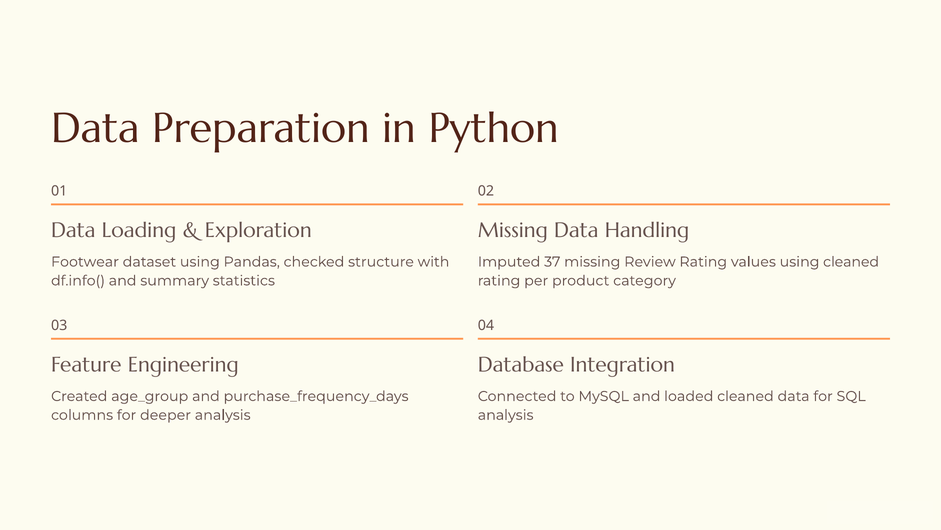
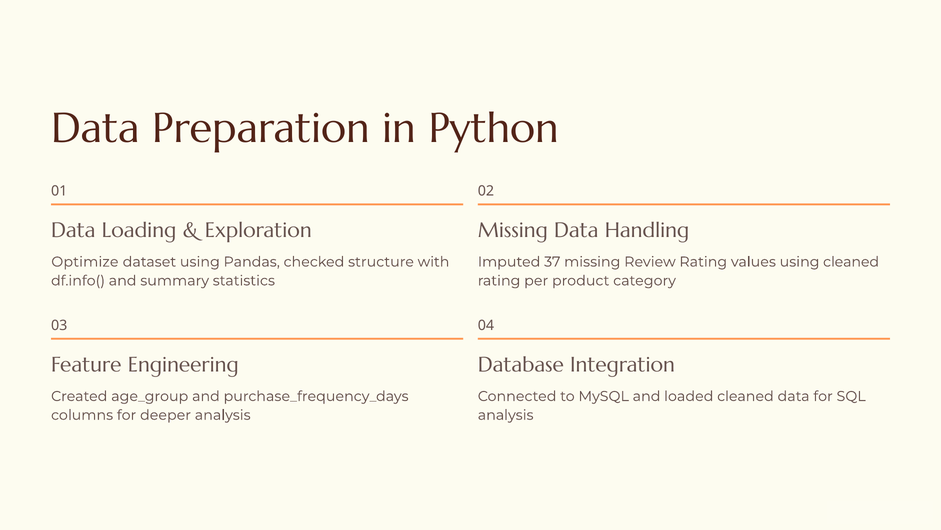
Footwear: Footwear -> Optimize
